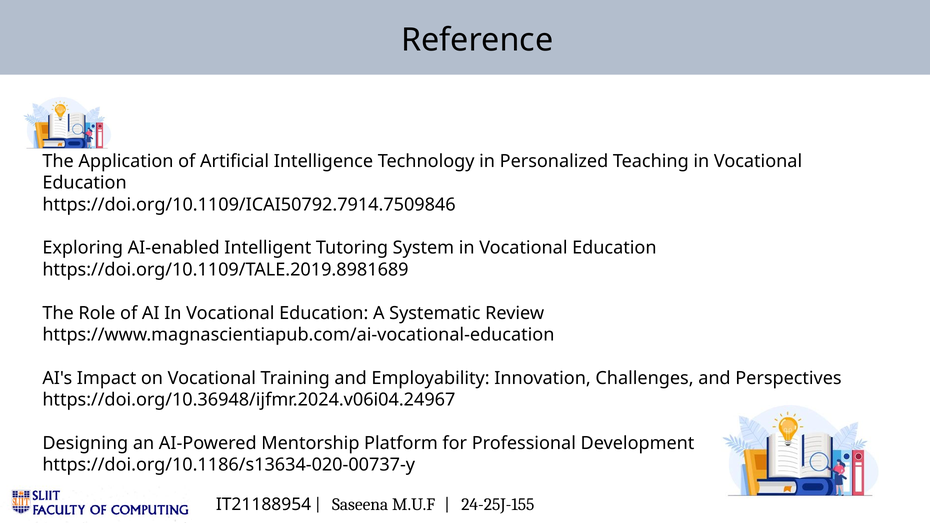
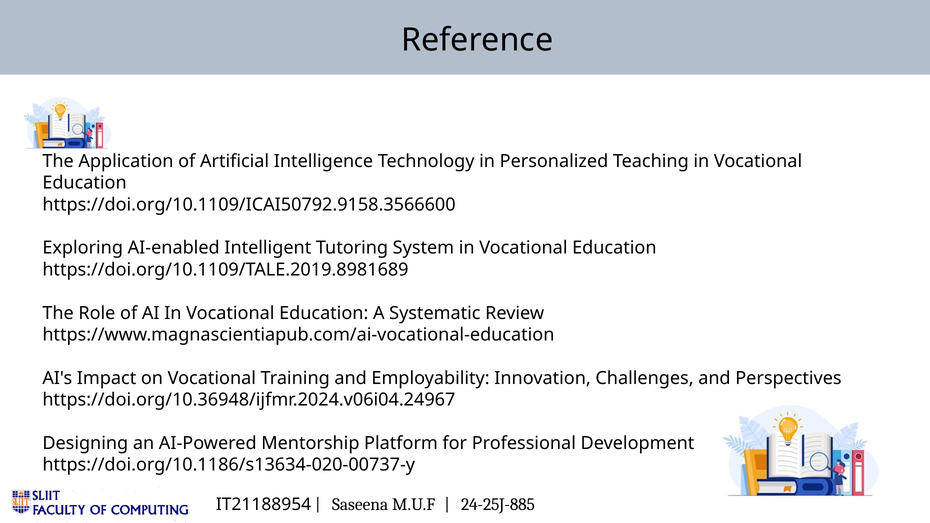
https://doi.org/10.1109/ICAI50792.7914.7509846: https://doi.org/10.1109/ICAI50792.7914.7509846 -> https://doi.org/10.1109/ICAI50792.9158.3566600
24-25J-155: 24-25J-155 -> 24-25J-885
